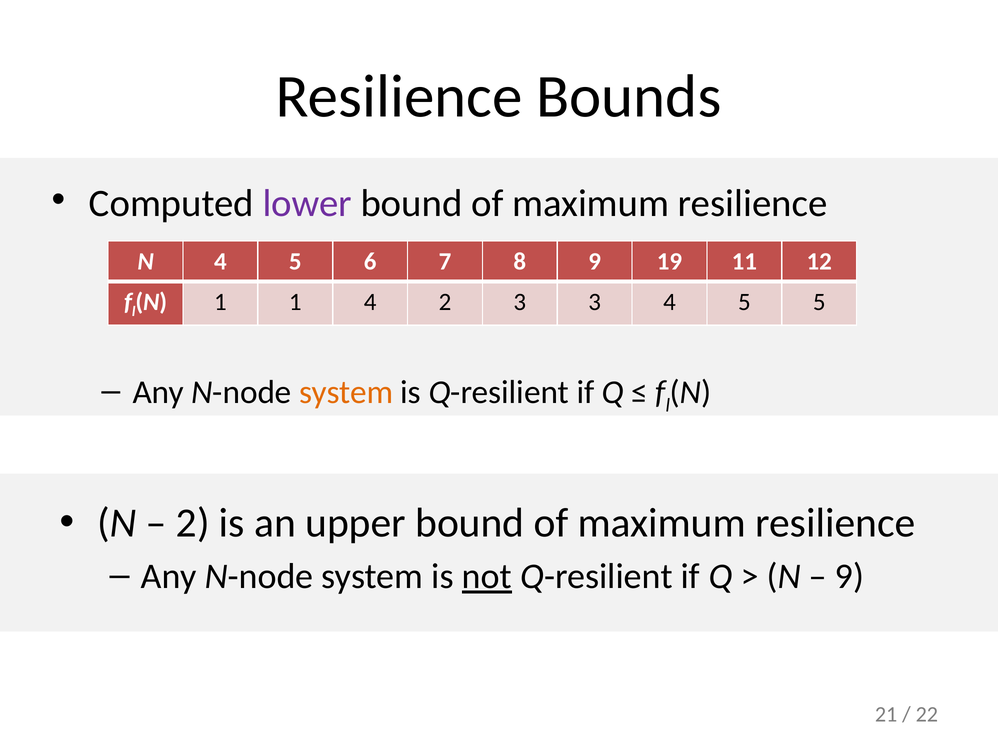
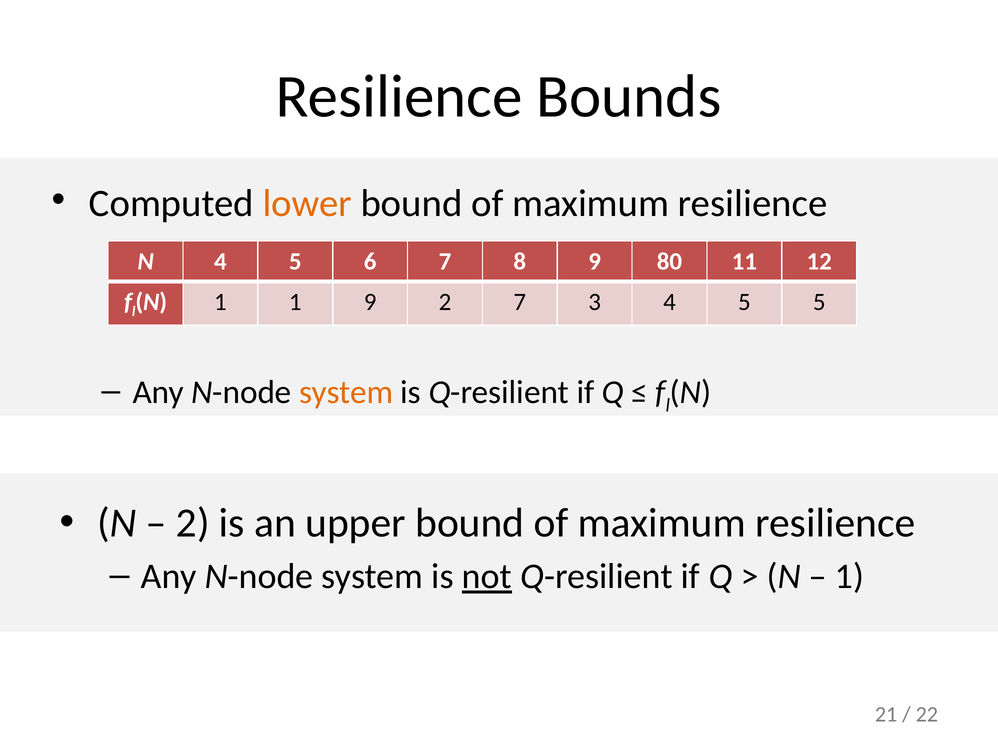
lower colour: purple -> orange
19: 19 -> 80
1 4: 4 -> 9
2 3: 3 -> 7
9 at (849, 577): 9 -> 1
